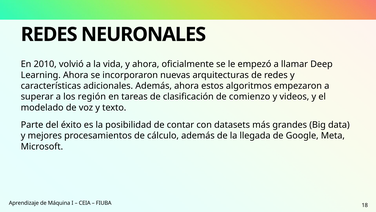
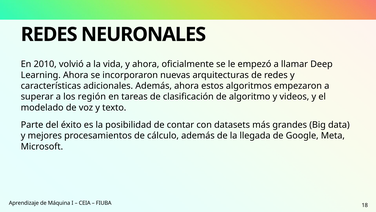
comienzo: comienzo -> algoritmo
